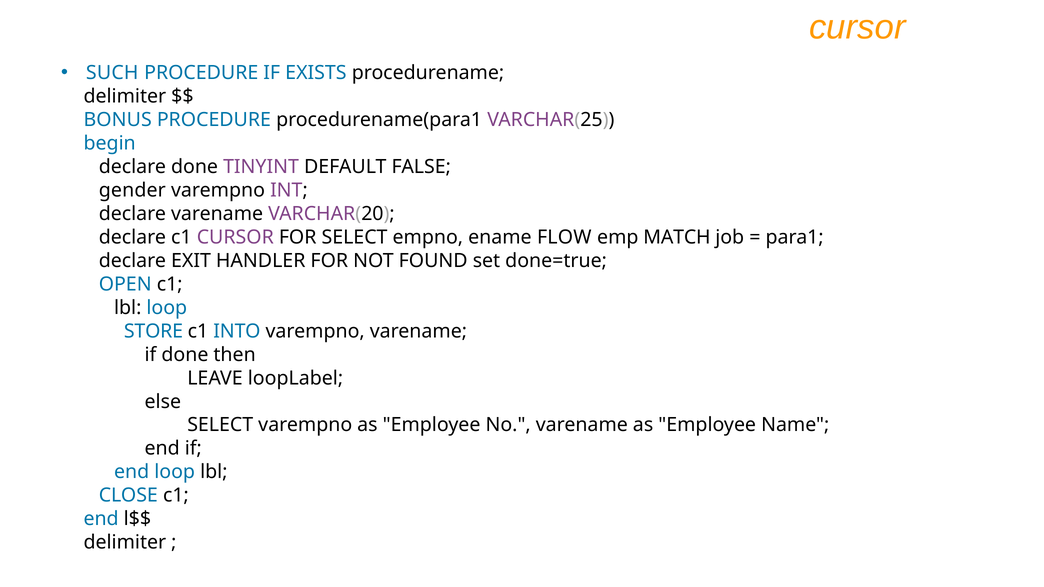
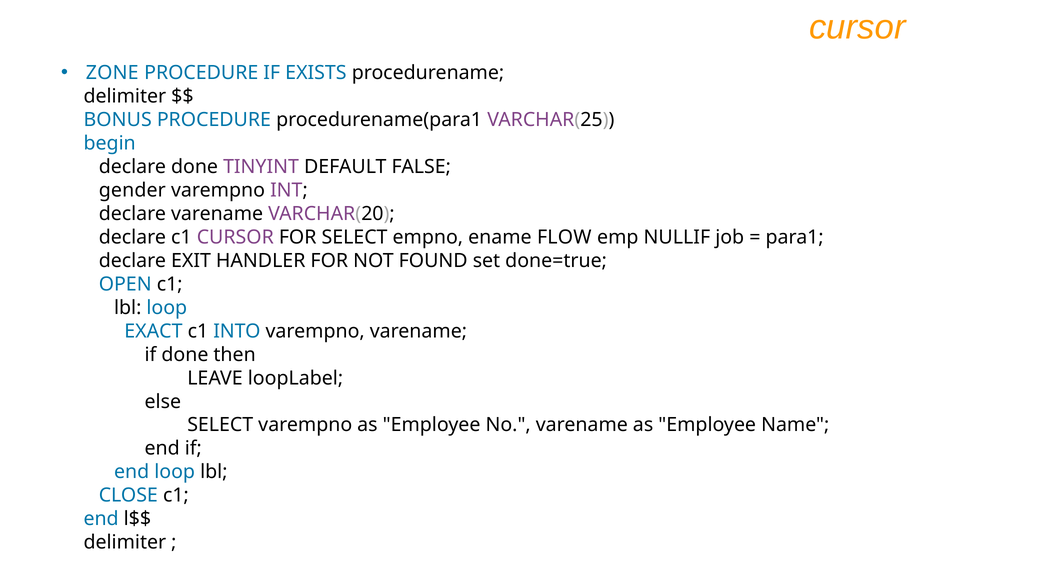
SUCH: SUCH -> ZONE
MATCH: MATCH -> NULLIF
STORE: STORE -> EXACT
